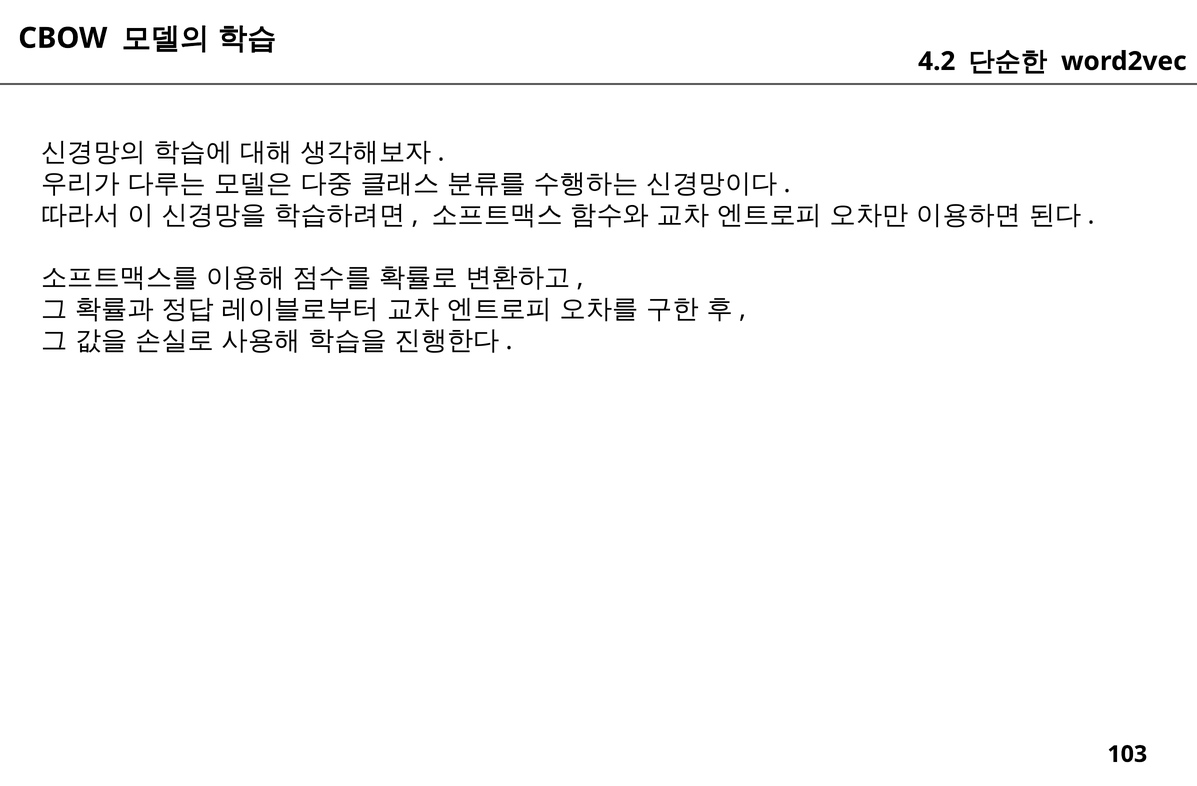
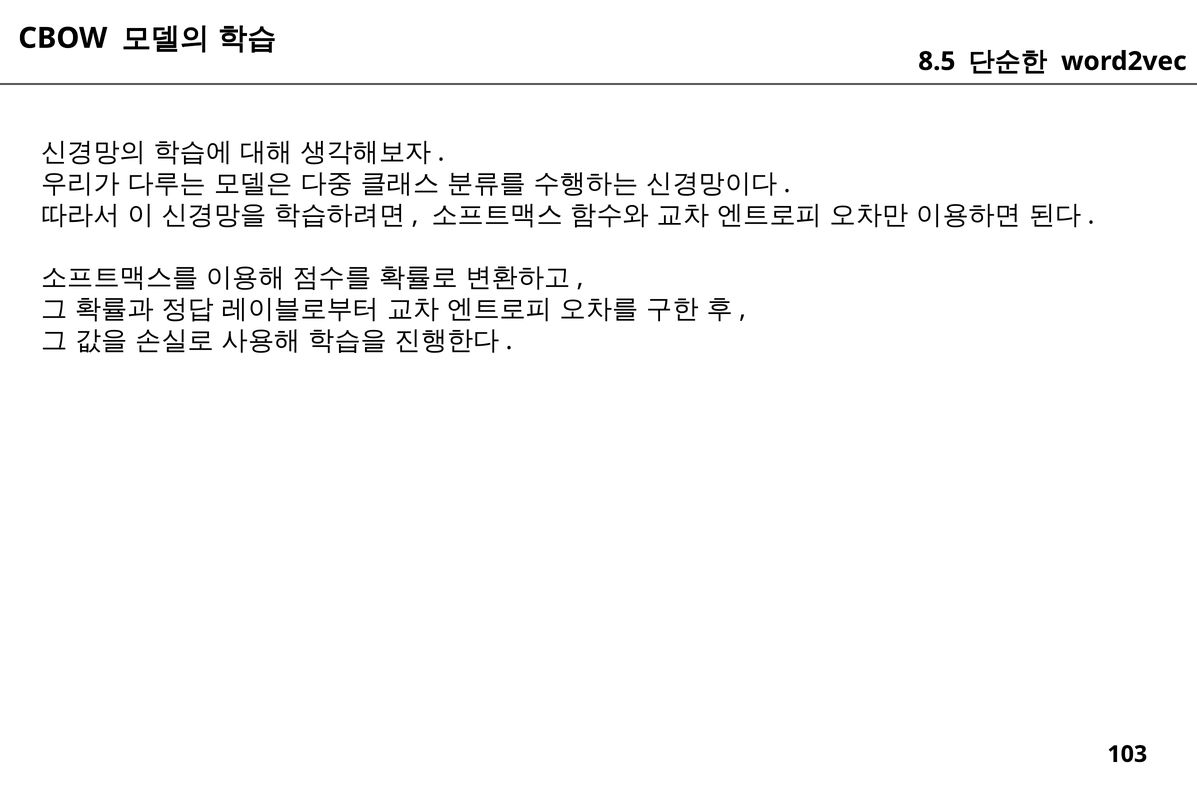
4.2: 4.2 -> 8.5
